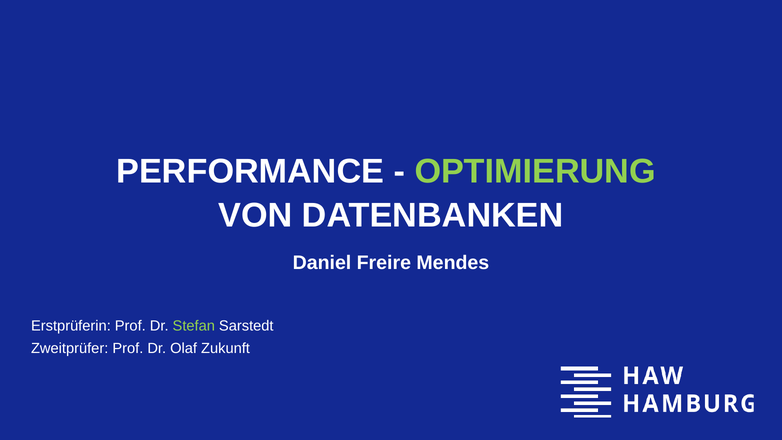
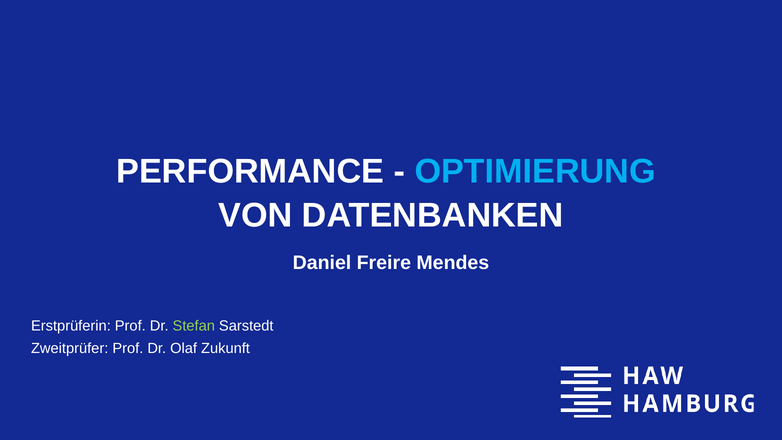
OPTIMIERUNG colour: light green -> light blue
